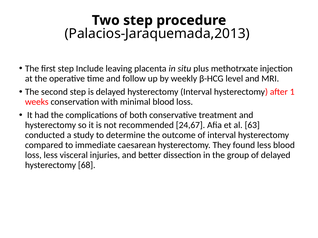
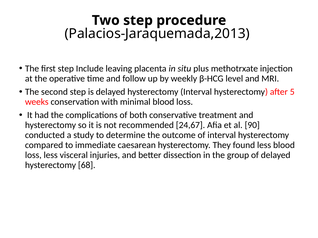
1: 1 -> 5
63: 63 -> 90
